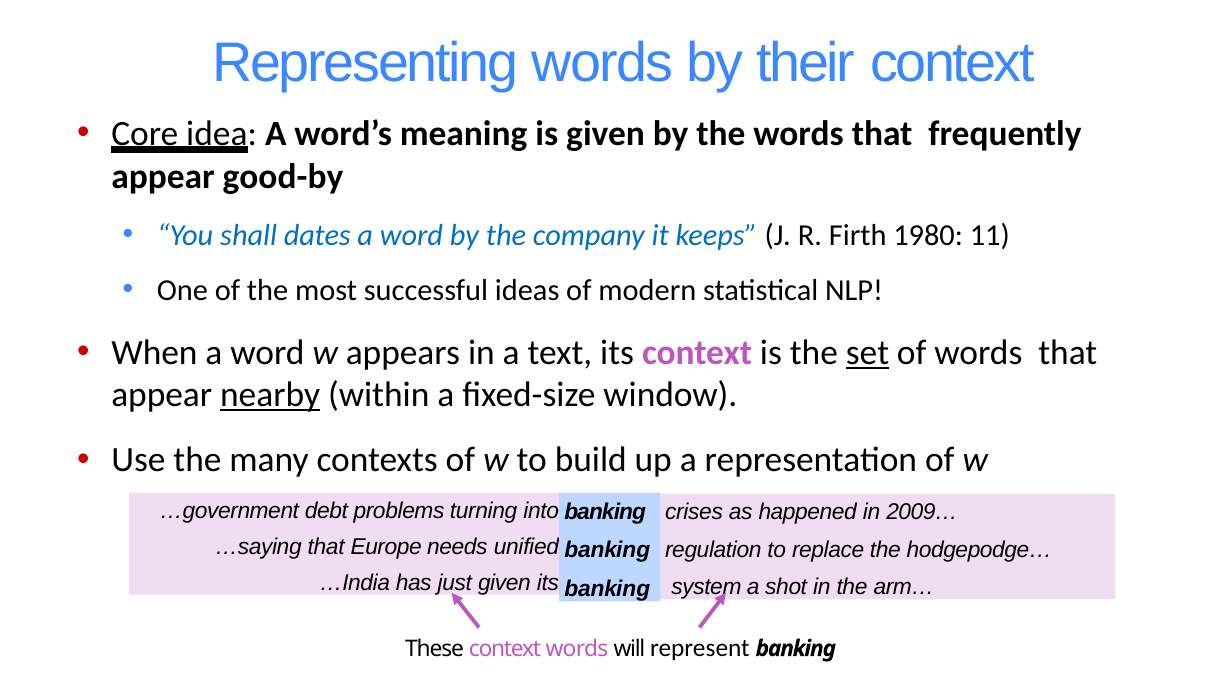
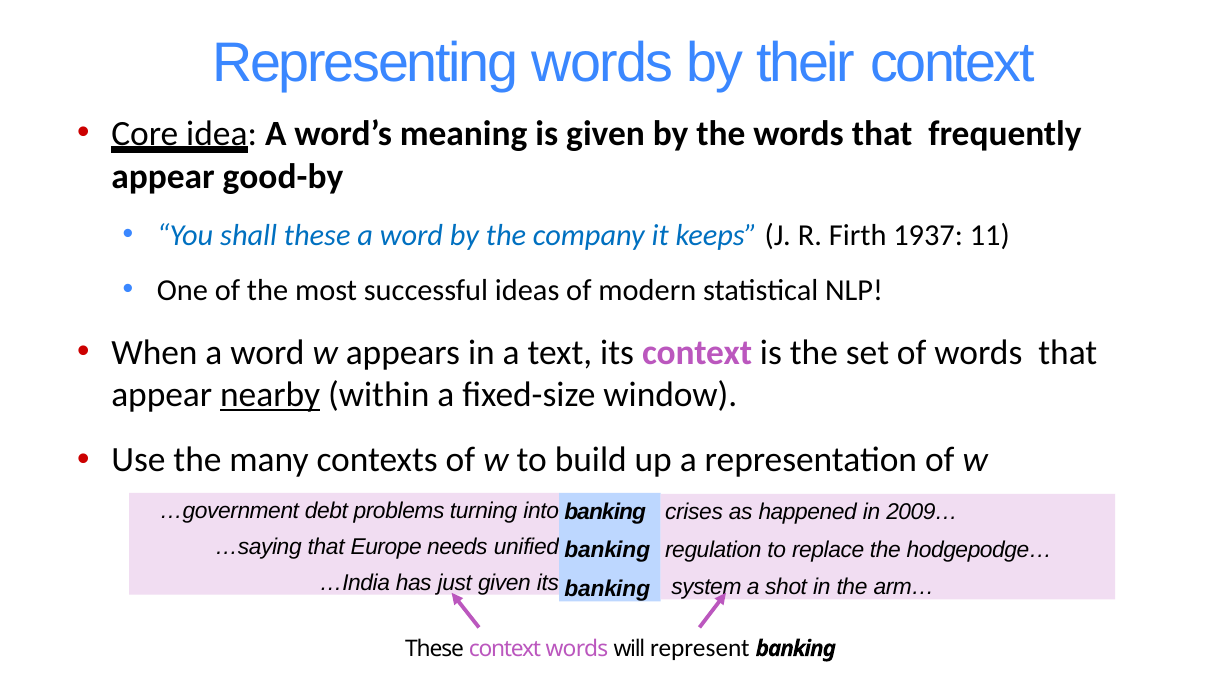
shall dates: dates -> these
1980: 1980 -> 1937
set underline: present -> none
